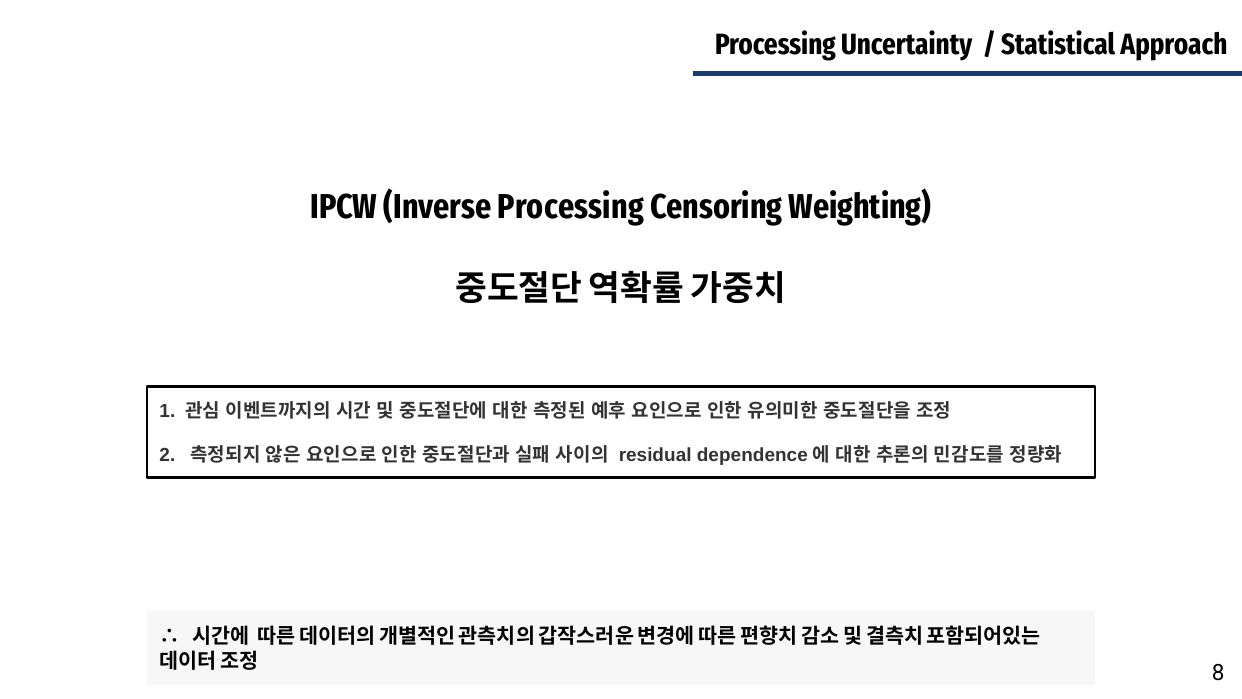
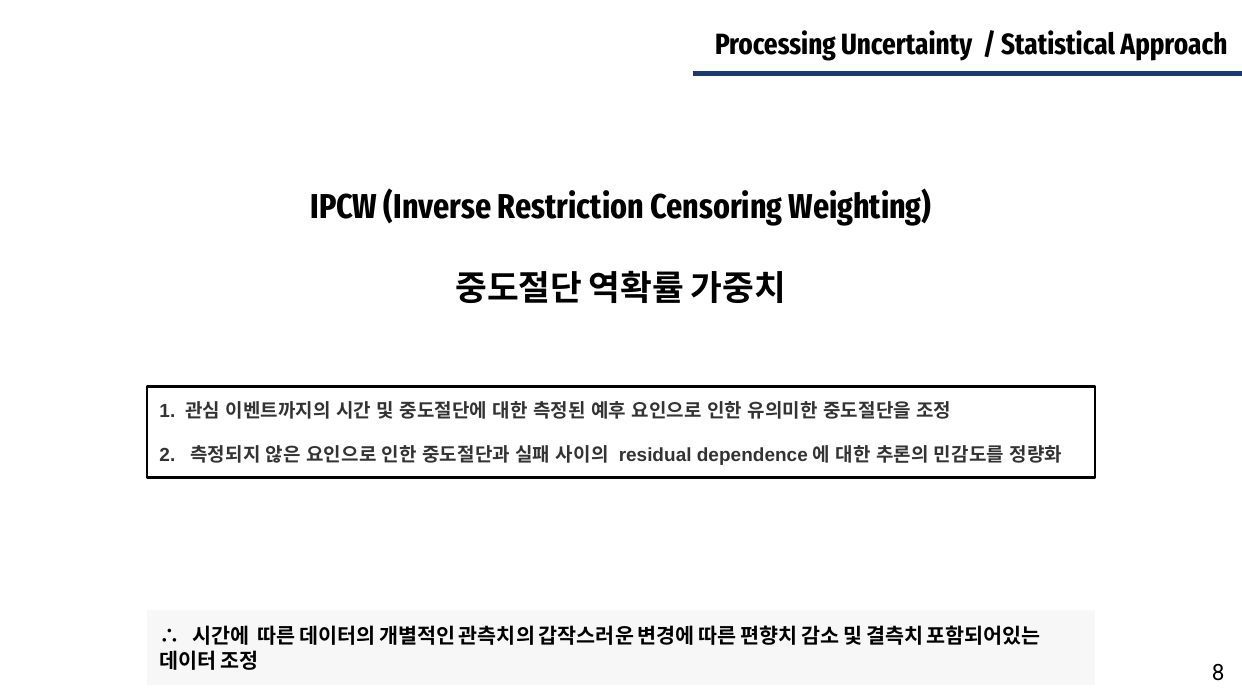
Inverse Processing: Processing -> Restriction
